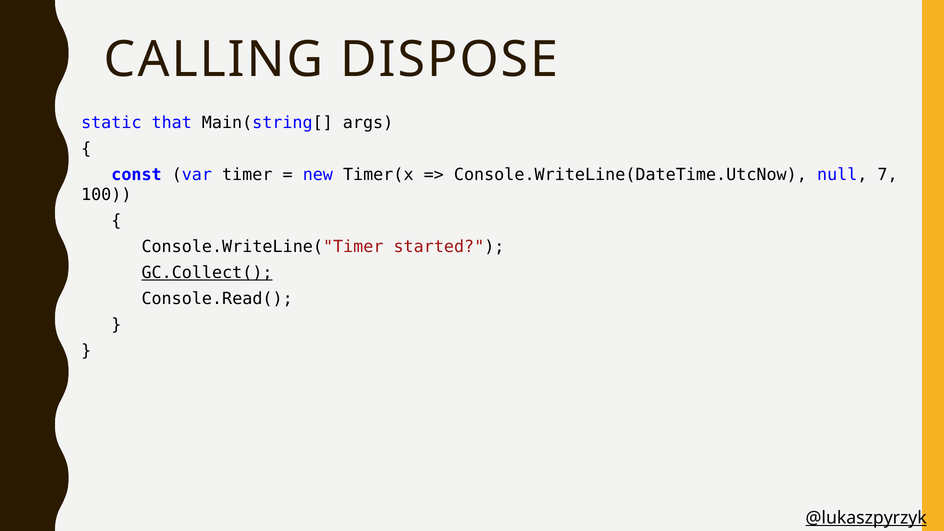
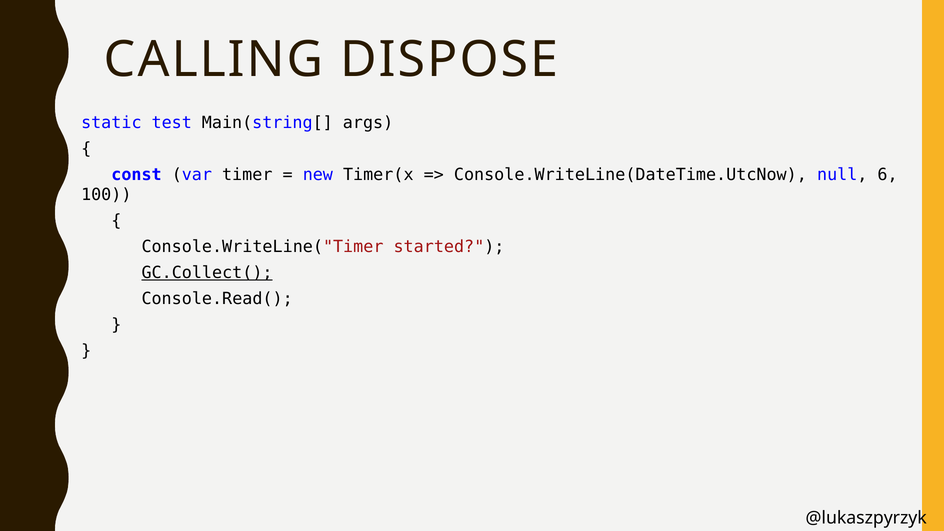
that: that -> test
7: 7 -> 6
@lukaszpyrzyk underline: present -> none
